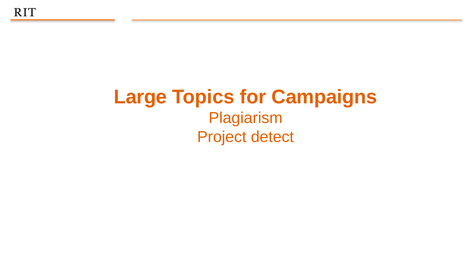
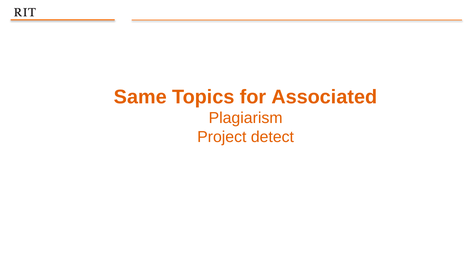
Large: Large -> Same
Campaigns: Campaigns -> Associated
